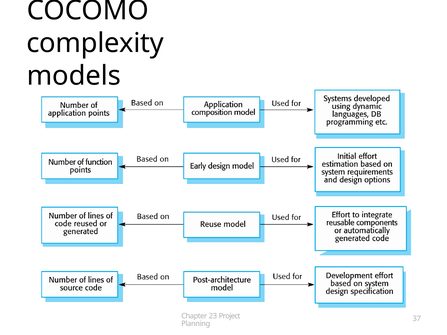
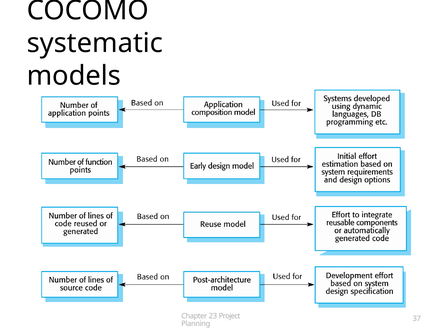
complexity: complexity -> systematic
